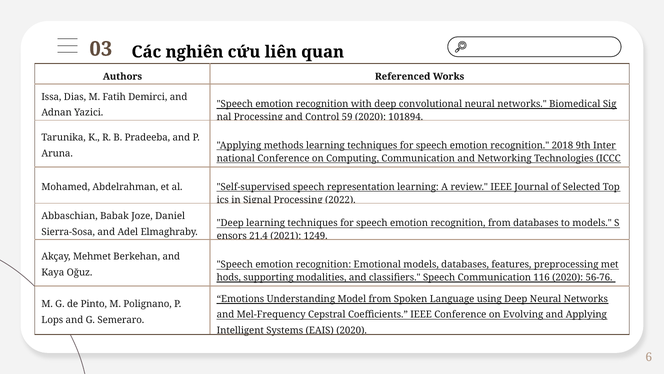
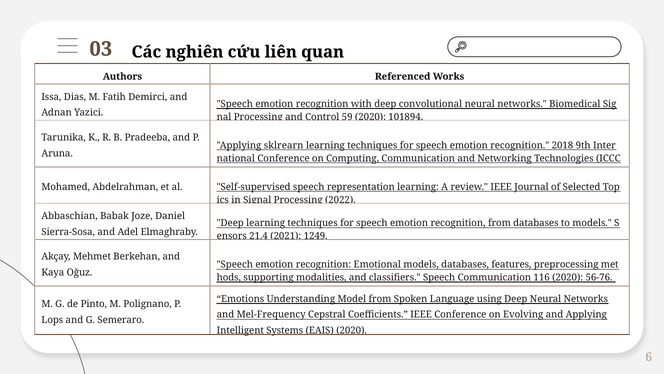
methods: methods -> sklrearn
